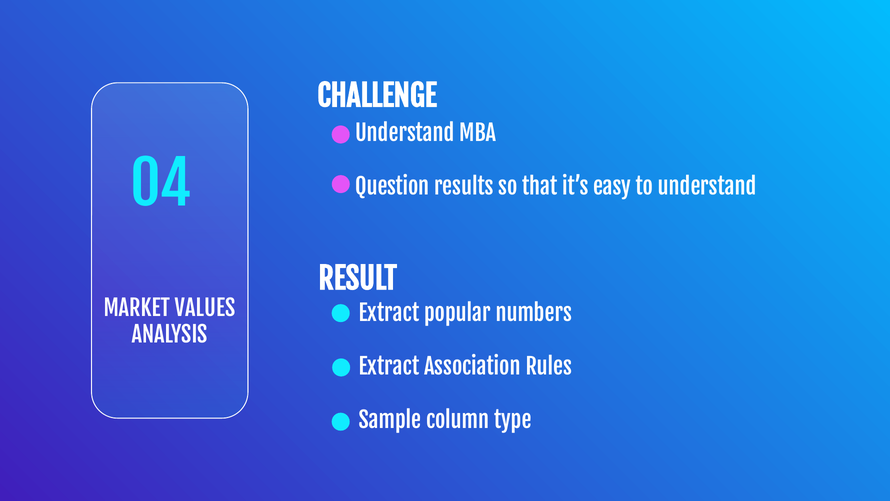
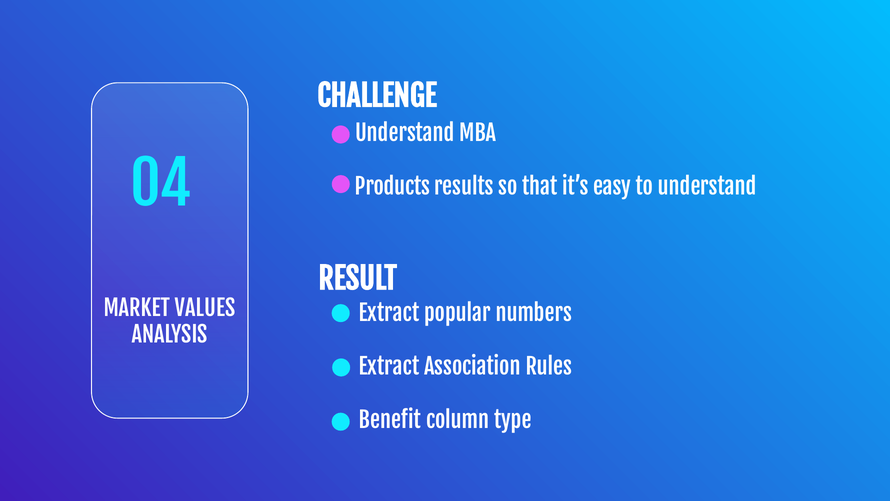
Question: Question -> Products
Sample: Sample -> Benefit
